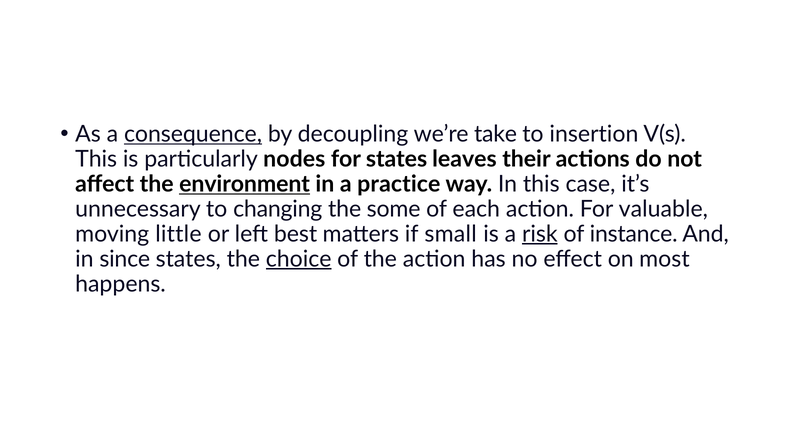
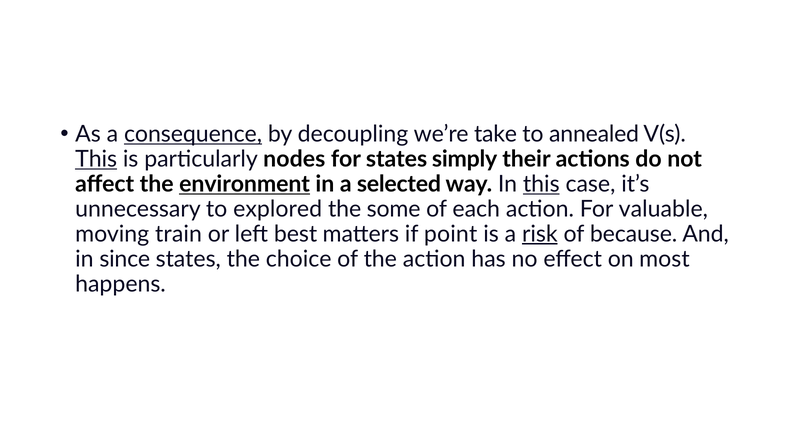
insertion: insertion -> annealed
This at (96, 159) underline: none -> present
leaves: leaves -> simply
practice: practice -> selected
this at (541, 184) underline: none -> present
changing: changing -> explored
little: little -> train
small: small -> point
instance: instance -> because
choice underline: present -> none
